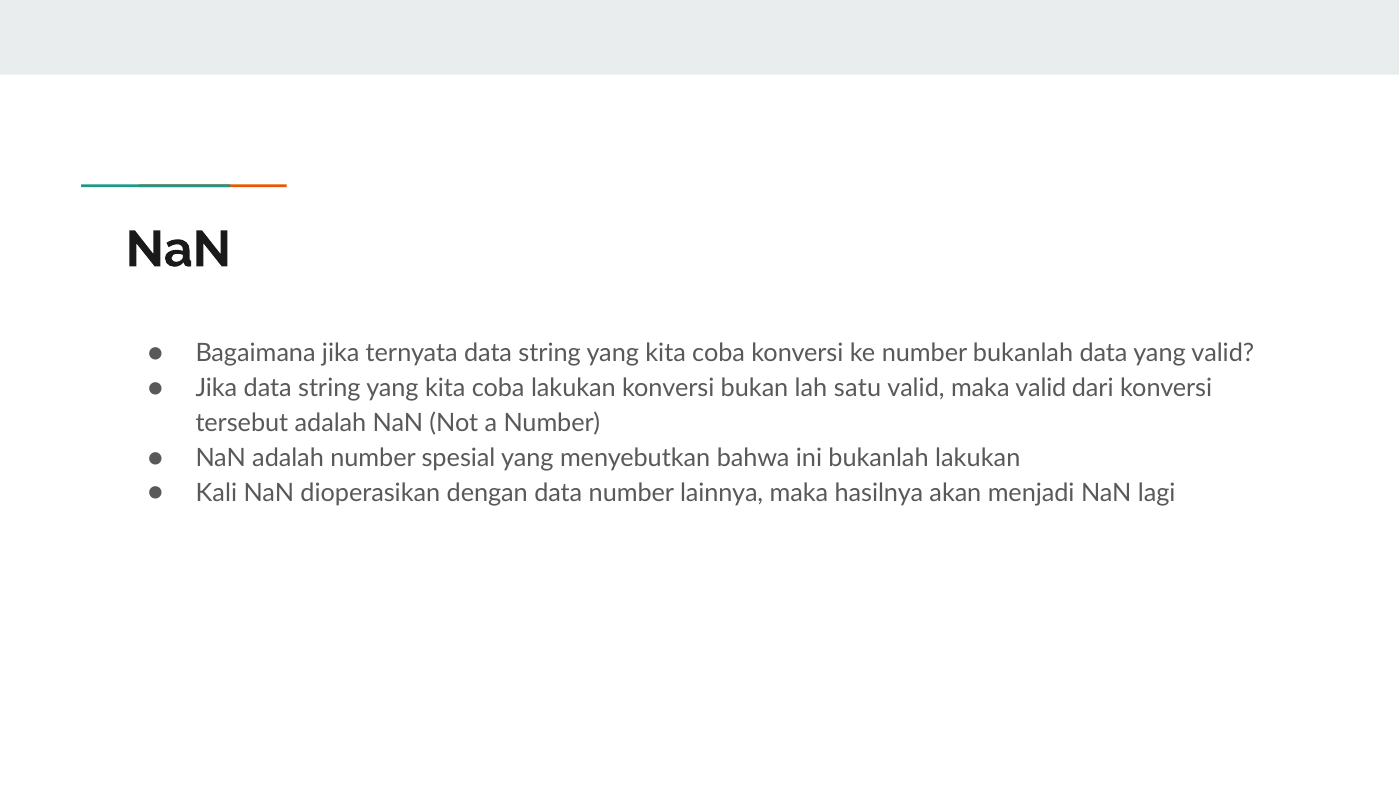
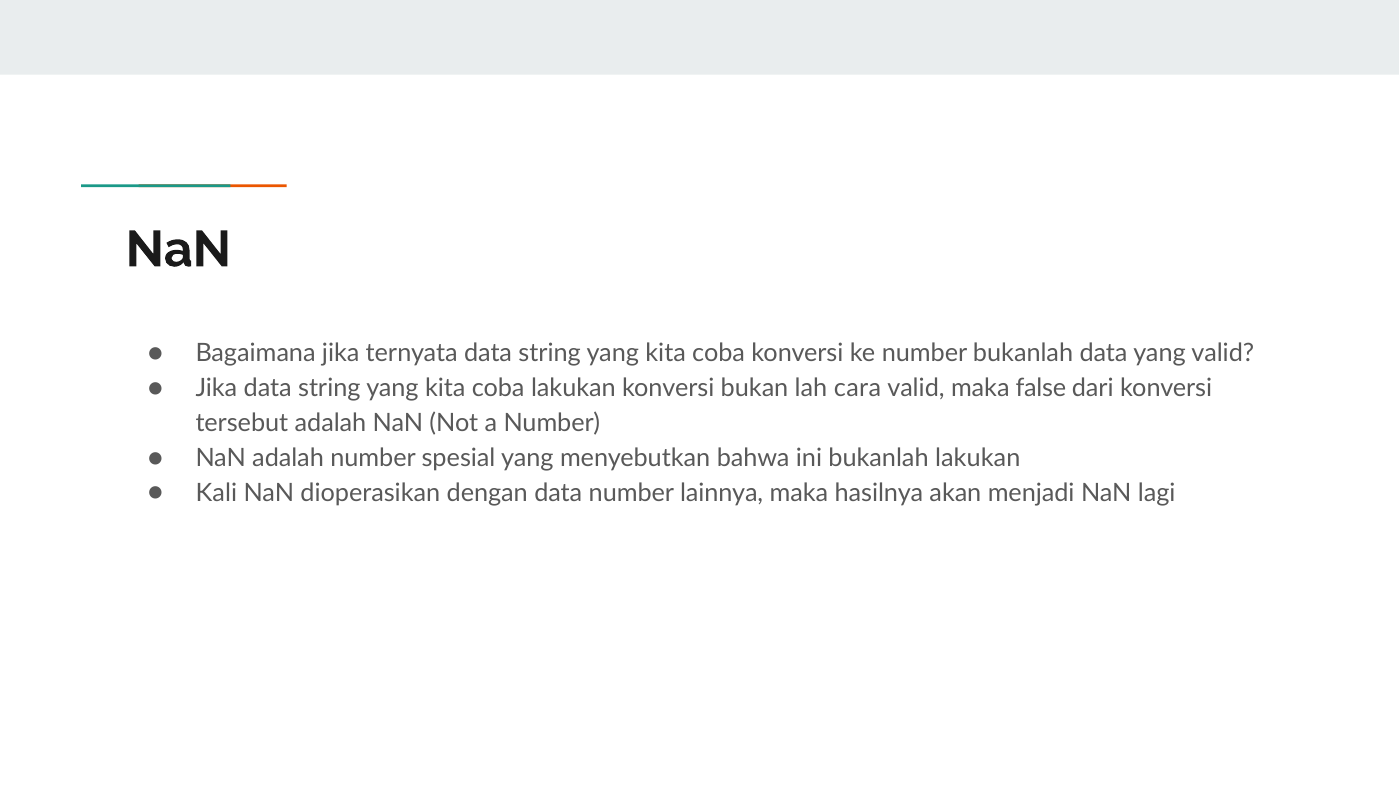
satu: satu -> cara
maka valid: valid -> false
